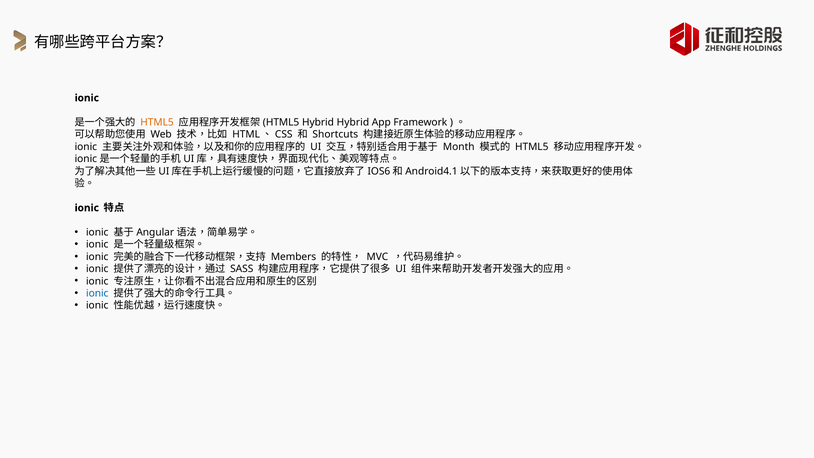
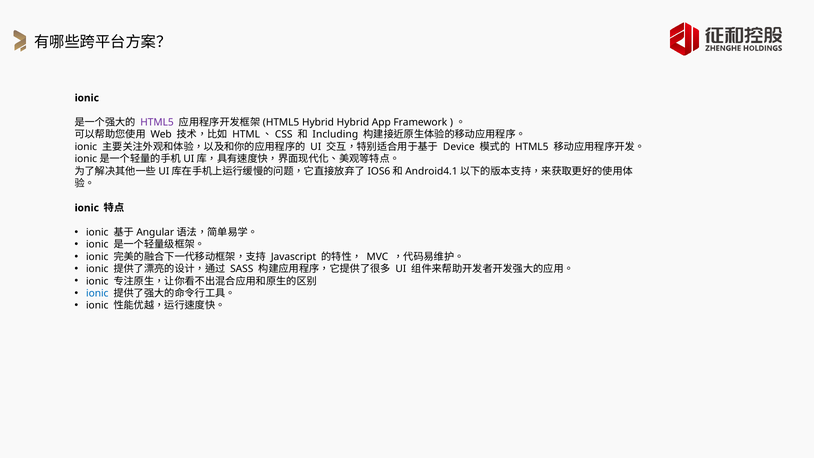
HTML5 at (157, 122) colour: orange -> purple
Shortcuts: Shortcuts -> Including
Month: Month -> Device
Members: Members -> Javascript
